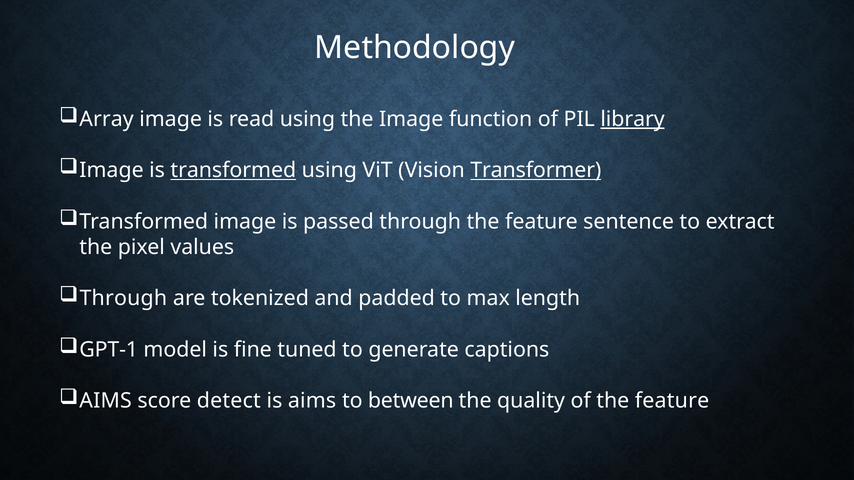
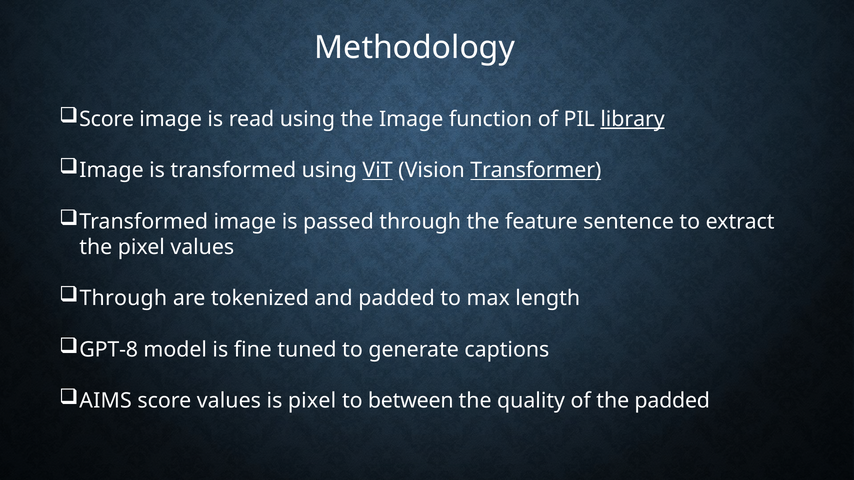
Array at (107, 119): Array -> Score
transformed at (233, 171) underline: present -> none
ViT underline: none -> present
GPT-1: GPT-1 -> GPT-8
score detect: detect -> values
is aims: aims -> pixel
of the feature: feature -> padded
